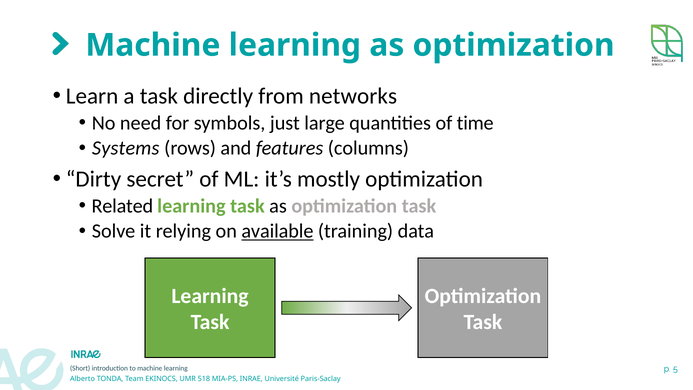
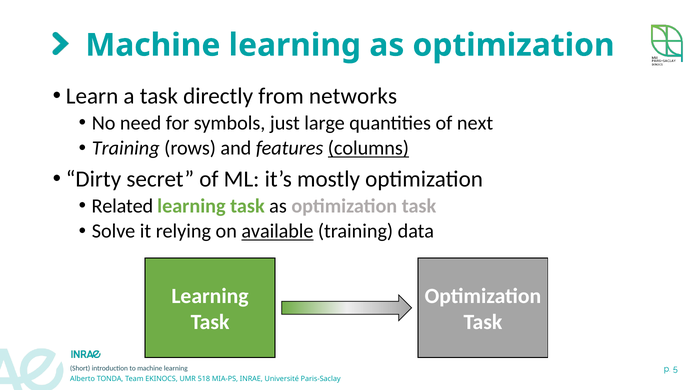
time: time -> next
Systems at (126, 148): Systems -> Training
columns underline: none -> present
